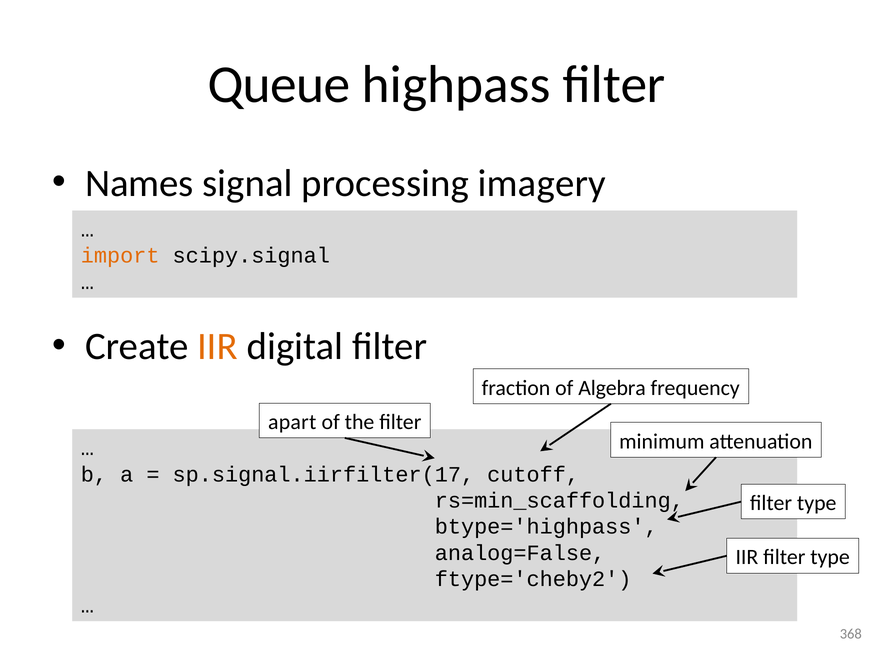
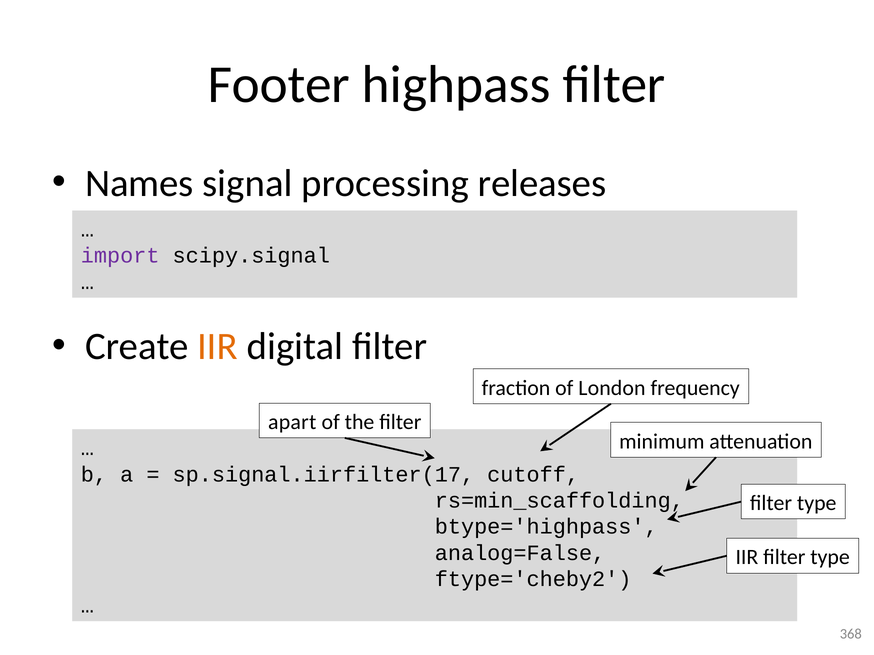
Queue: Queue -> Footer
imagery: imagery -> releases
import colour: orange -> purple
Algebra: Algebra -> London
